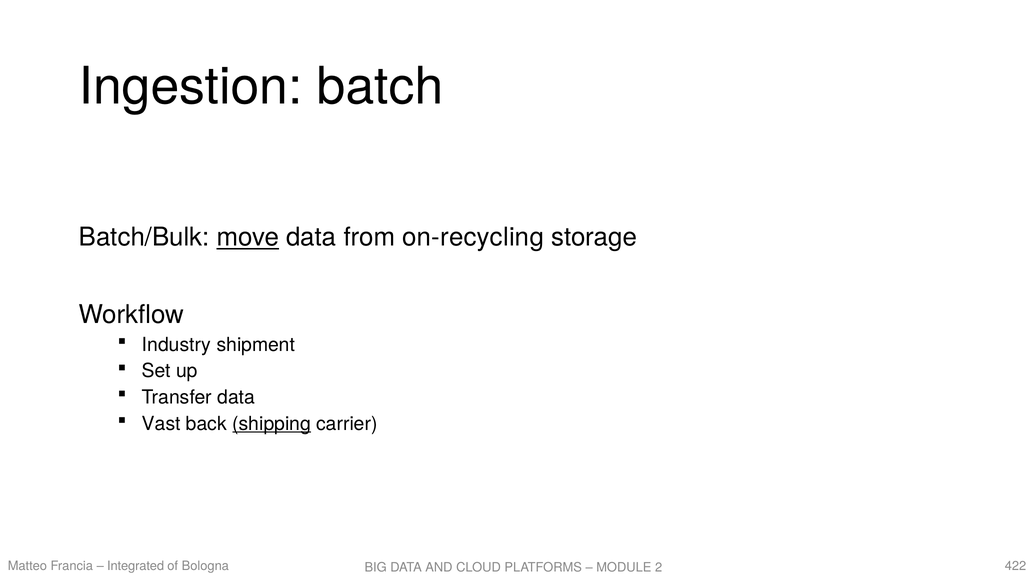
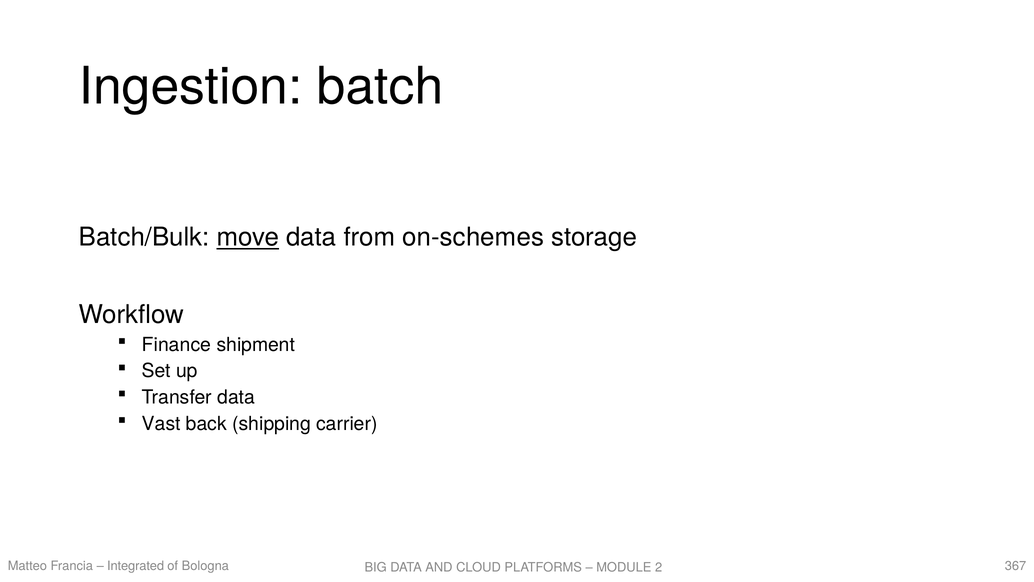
on-recycling: on-recycling -> on-schemes
Industry: Industry -> Finance
shipping underline: present -> none
422: 422 -> 367
